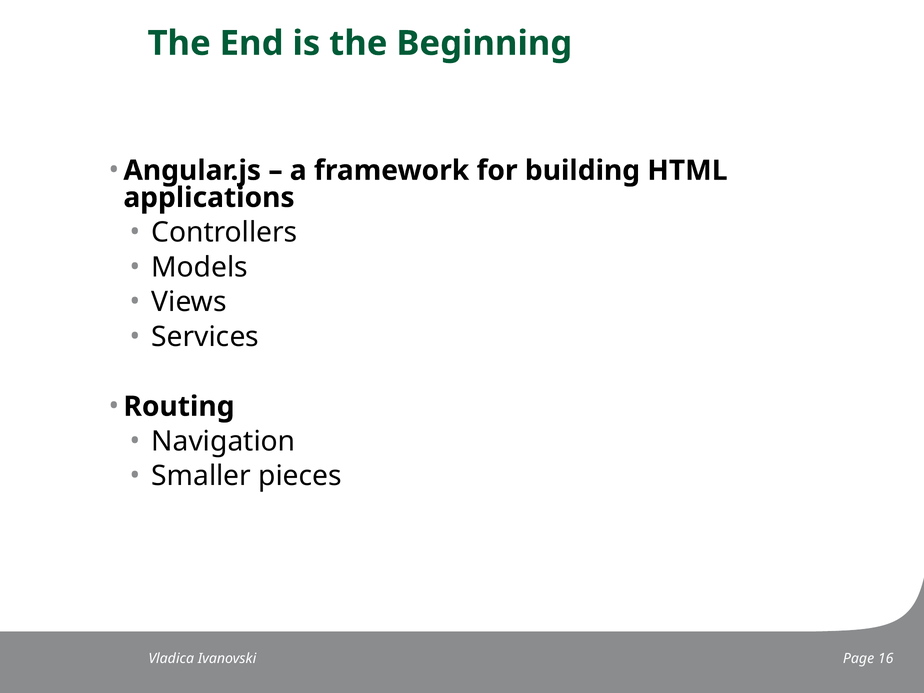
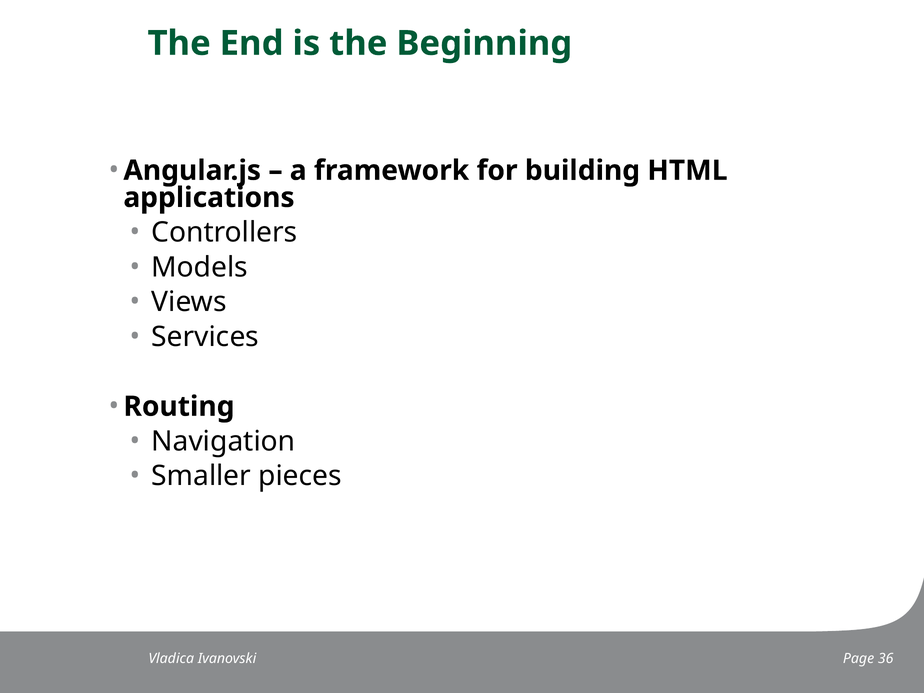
16: 16 -> 36
